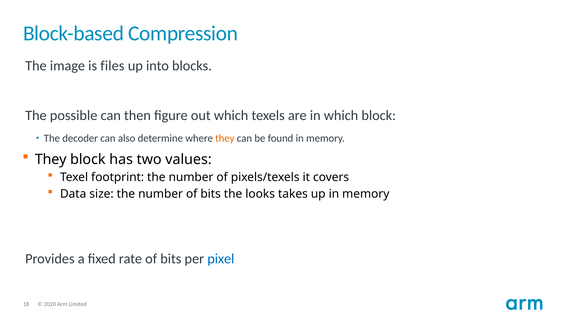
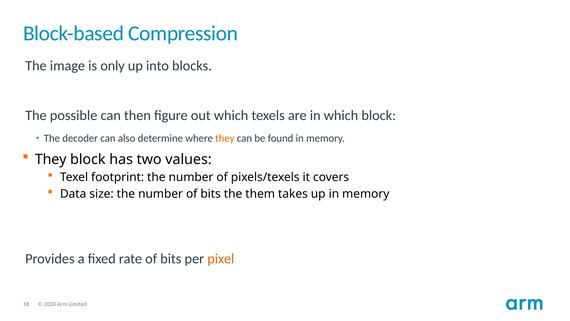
files: files -> only
looks: looks -> them
pixel colour: blue -> orange
